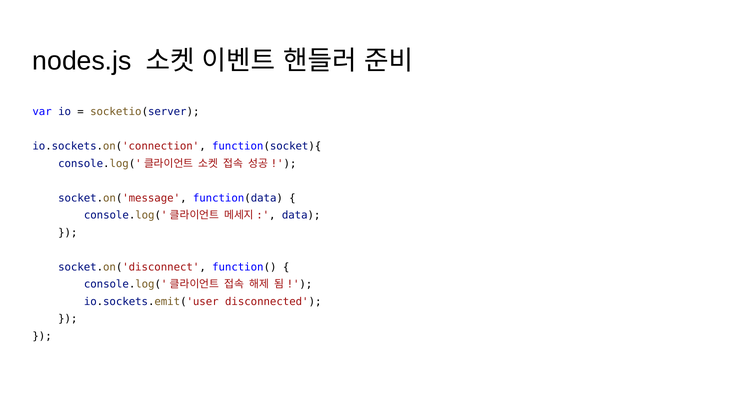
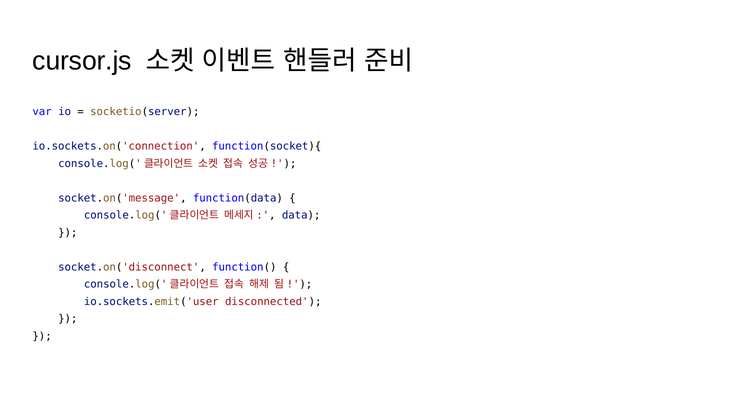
nodes.js: nodes.js -> cursor.js
